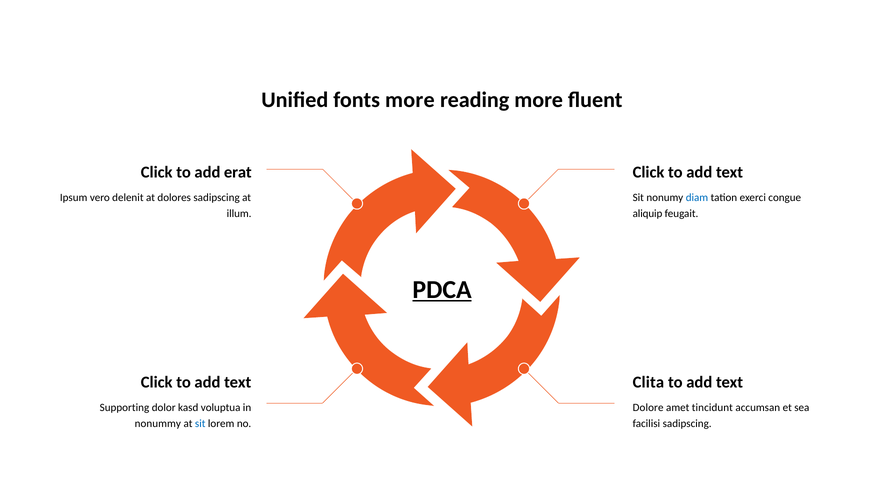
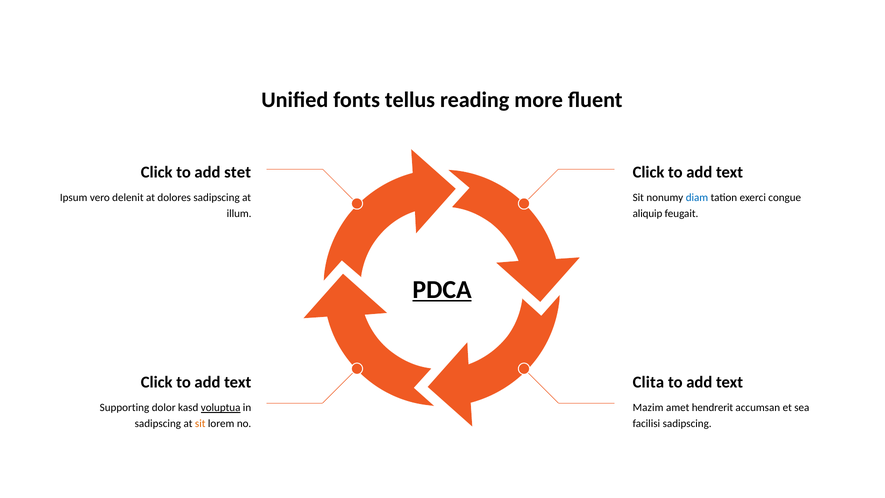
fonts more: more -> tellus
erat: erat -> stet
voluptua underline: none -> present
Dolore: Dolore -> Mazim
tincidunt: tincidunt -> hendrerit
nonummy at (158, 424): nonummy -> sadipscing
sit at (200, 424) colour: blue -> orange
